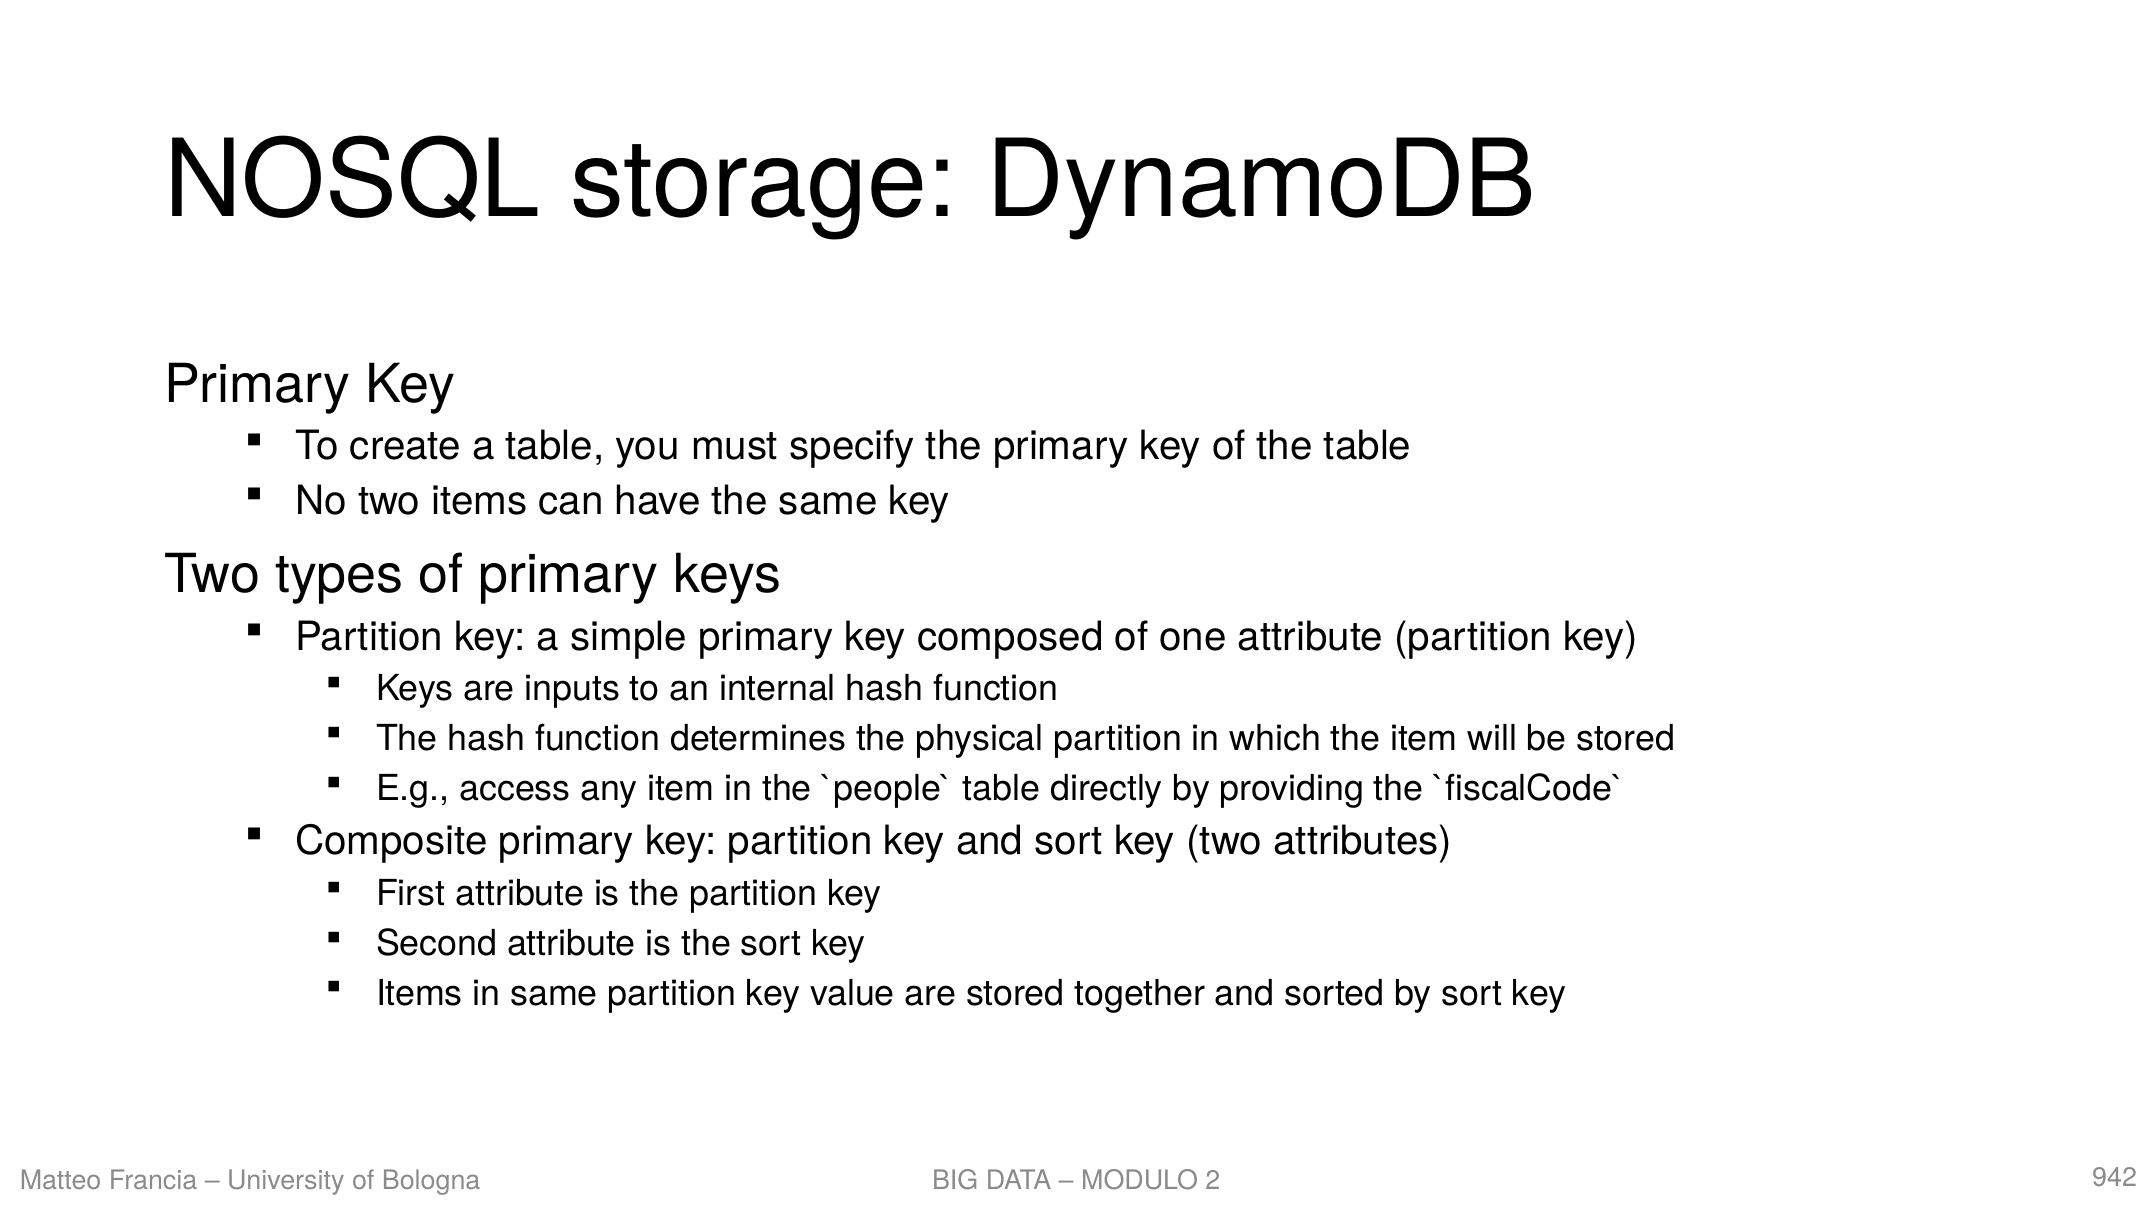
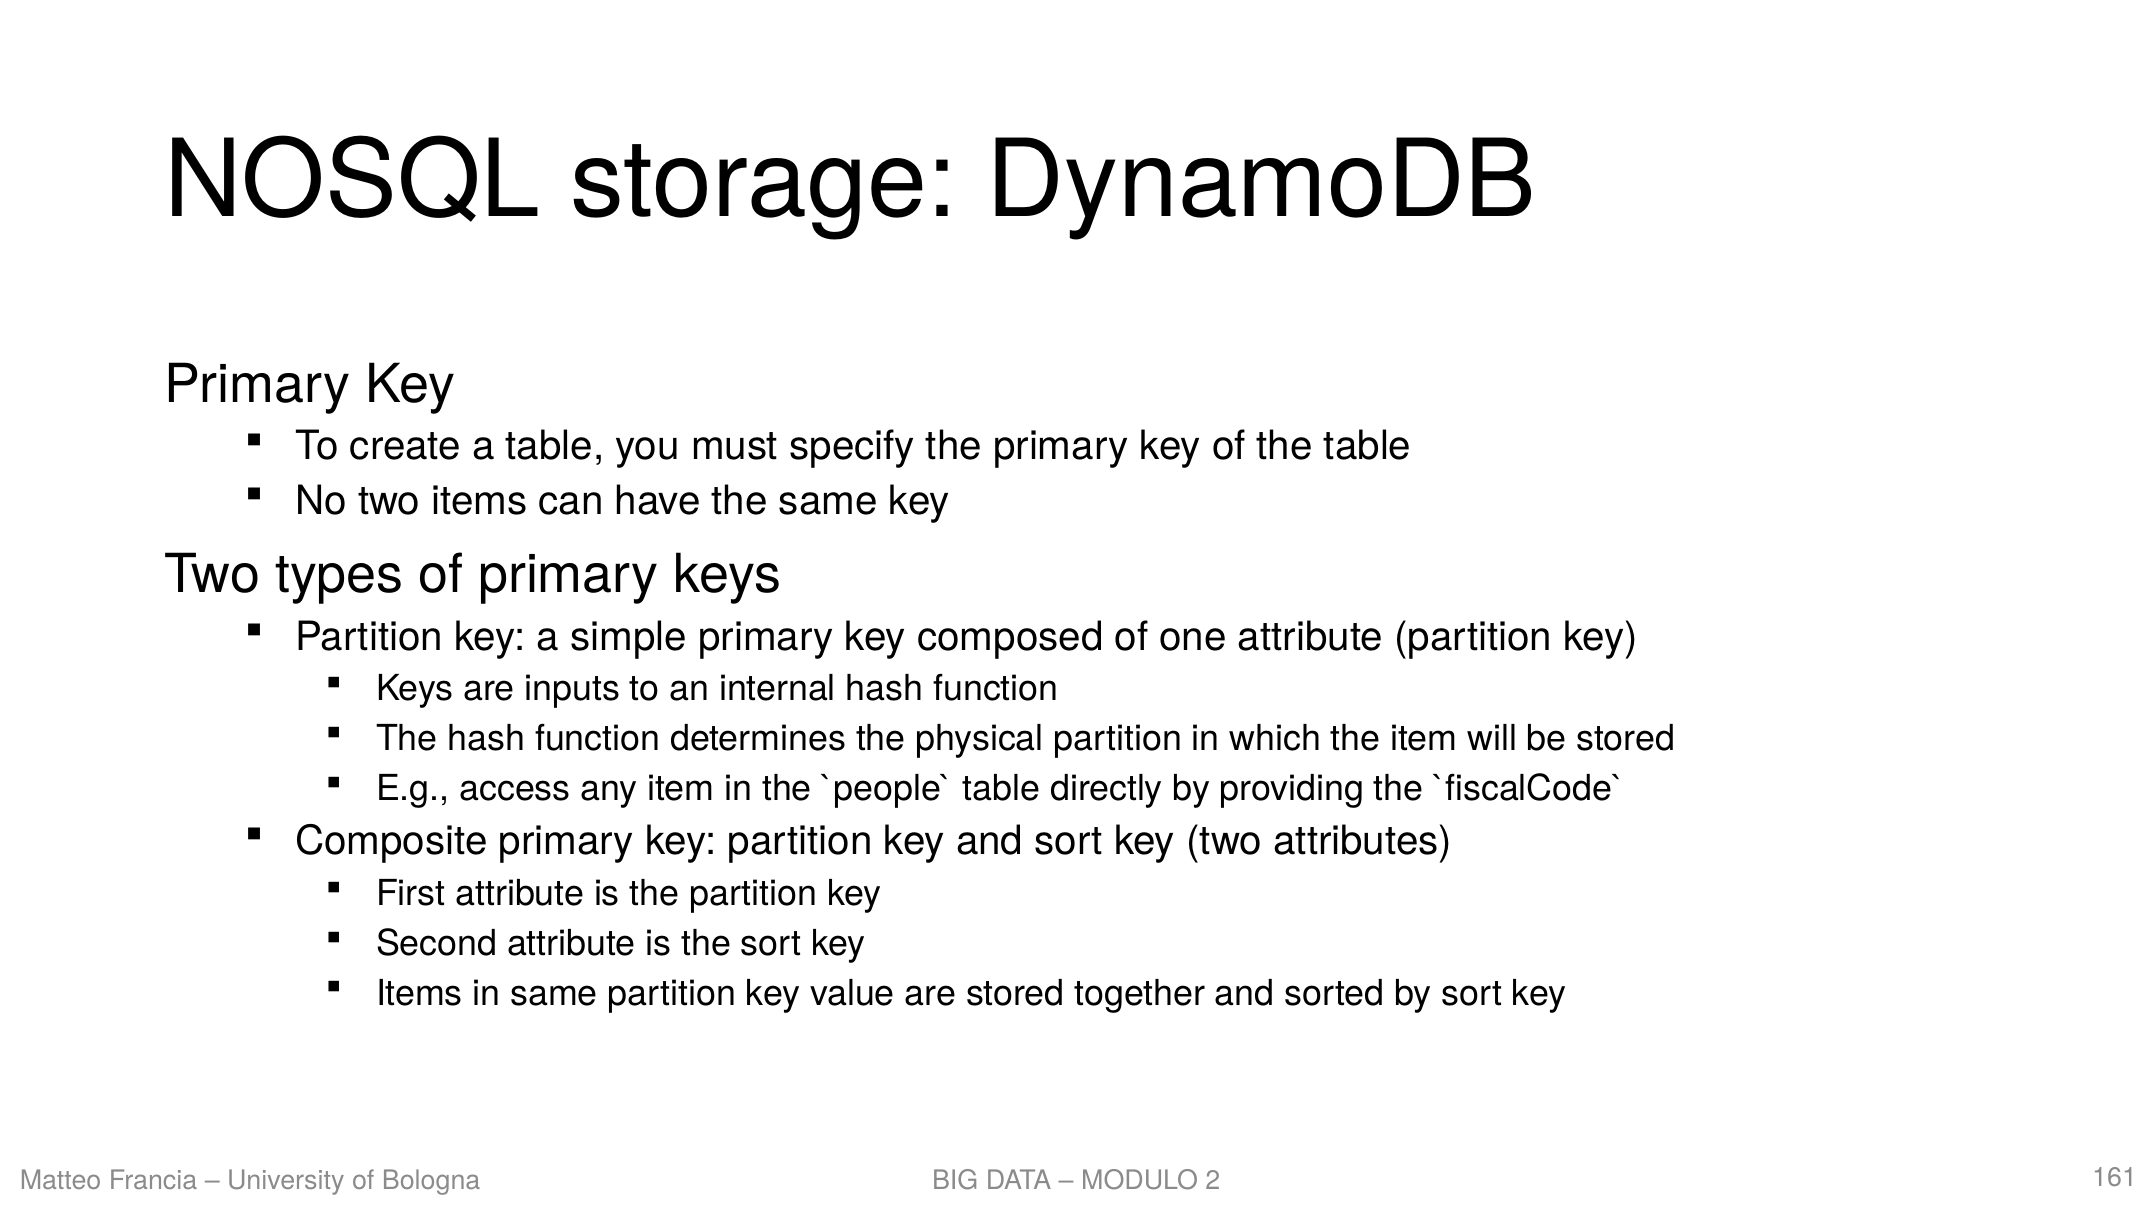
942: 942 -> 161
